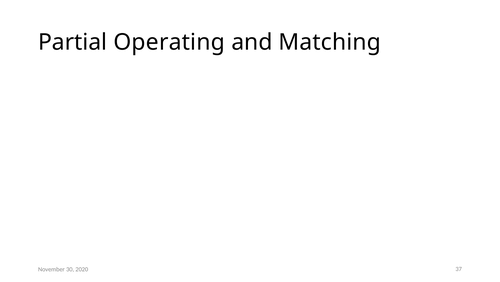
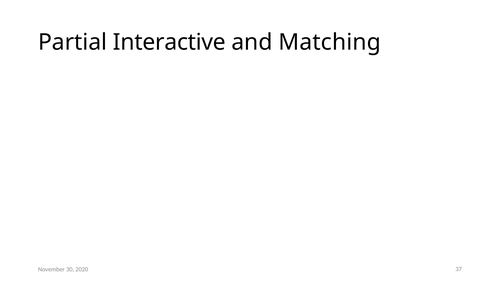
Operating: Operating -> Interactive
